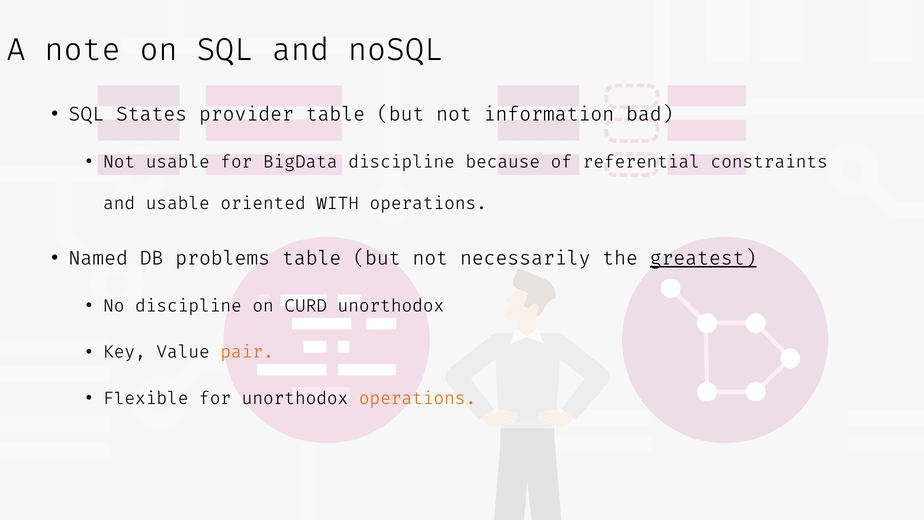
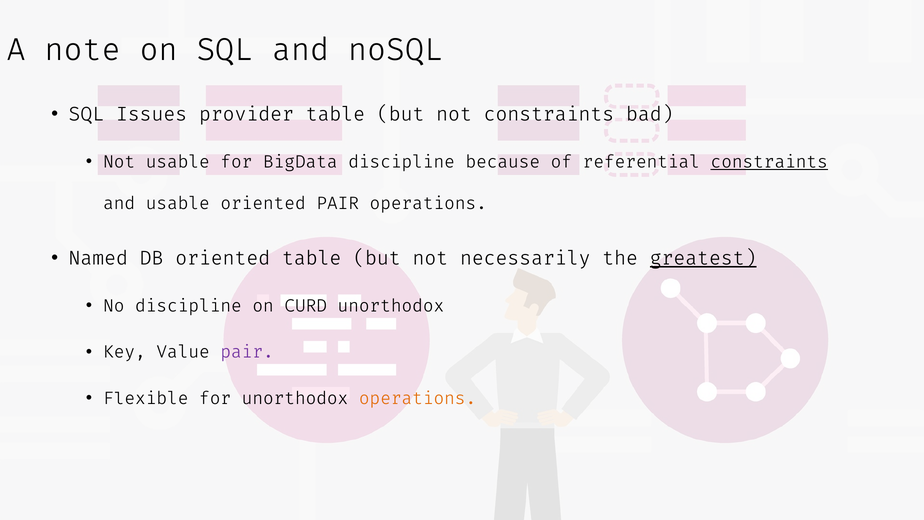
States: States -> Issues
not information: information -> constraints
constraints at (769, 162) underline: none -> present
oriented WITH: WITH -> PAIR
DB problems: problems -> oriented
pair at (247, 352) colour: orange -> purple
